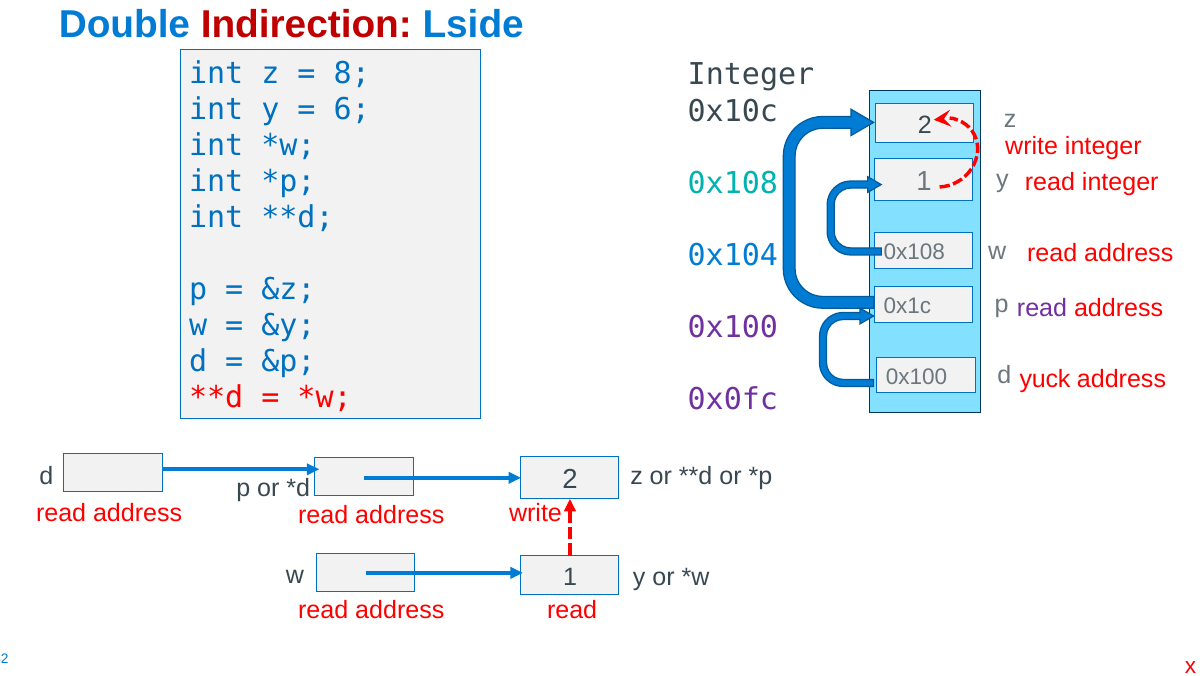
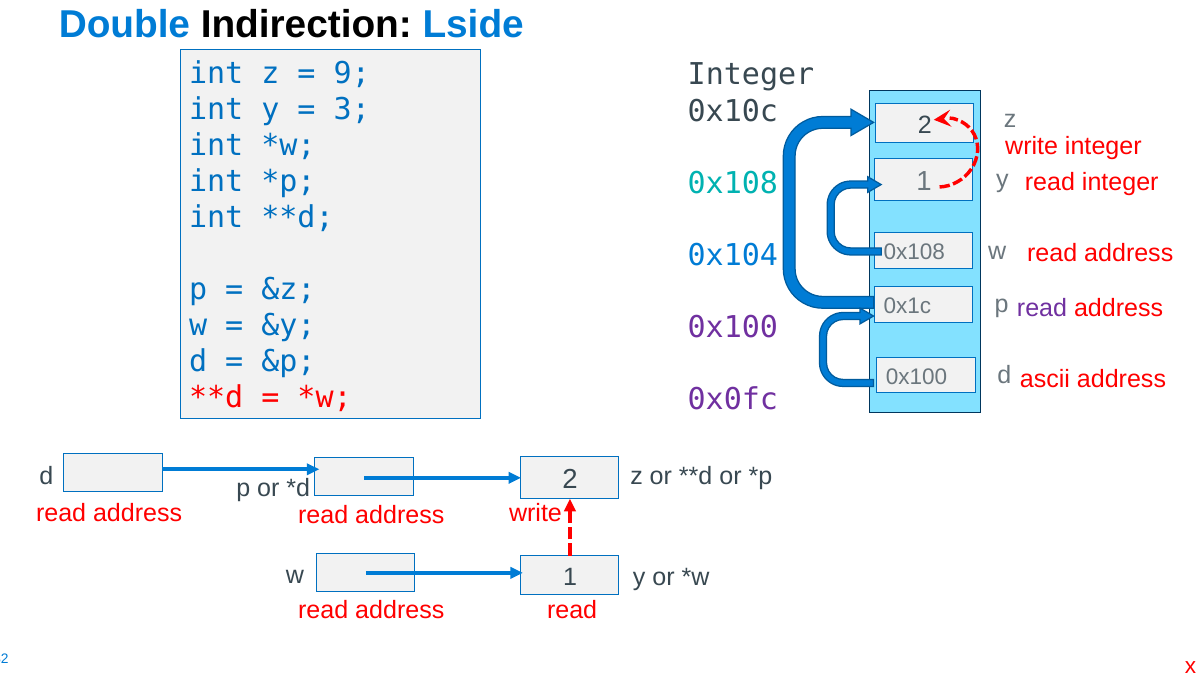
Indirection colour: red -> black
8: 8 -> 9
6: 6 -> 3
yuck: yuck -> ascii
